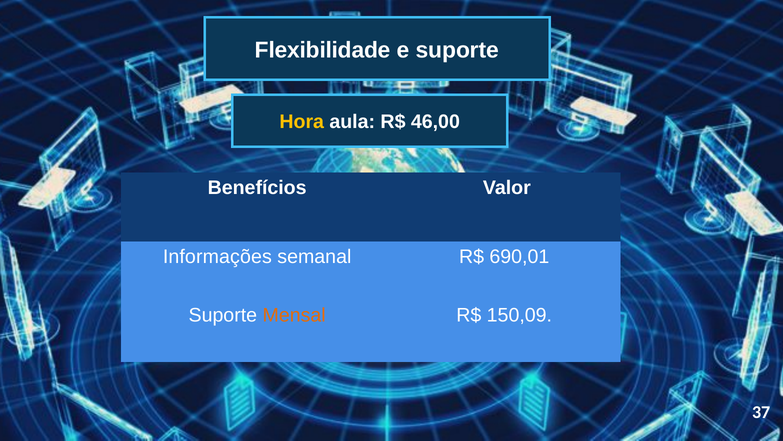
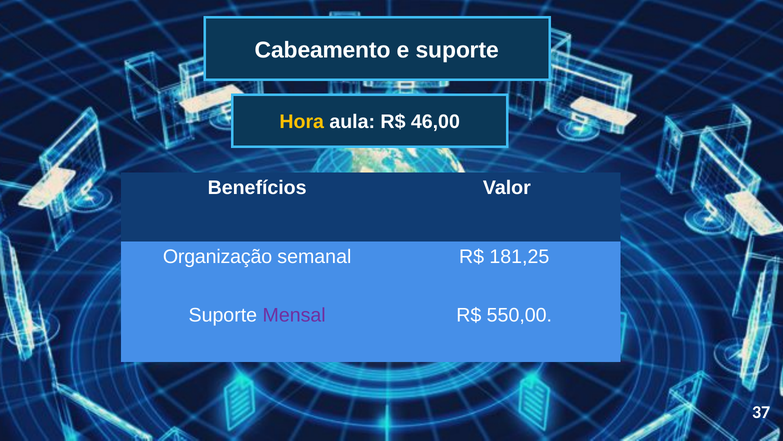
Flexibilidade: Flexibilidade -> Cabeamento
Informações: Informações -> Organização
690,01: 690,01 -> 181,25
Mensal colour: orange -> purple
150,09: 150,09 -> 550,00
